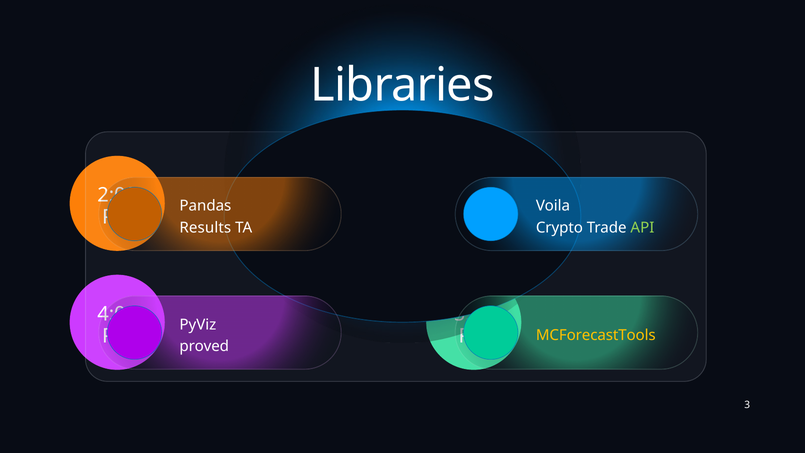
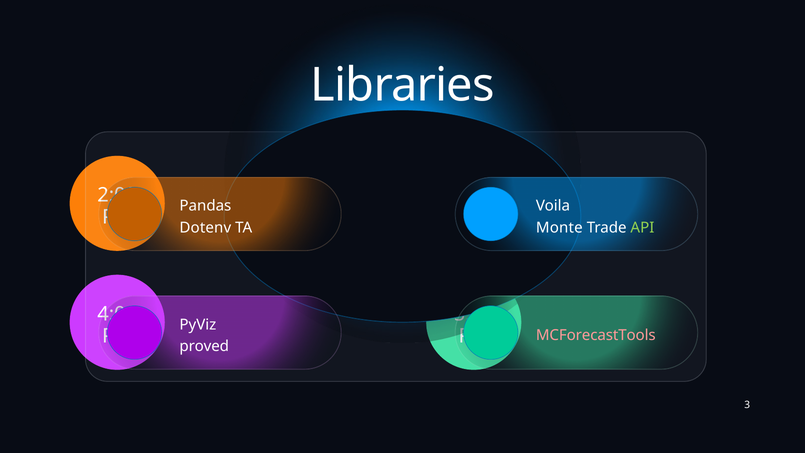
Results: Results -> Dotenv
Crypto: Crypto -> Monte
MCForecastTools colour: yellow -> pink
